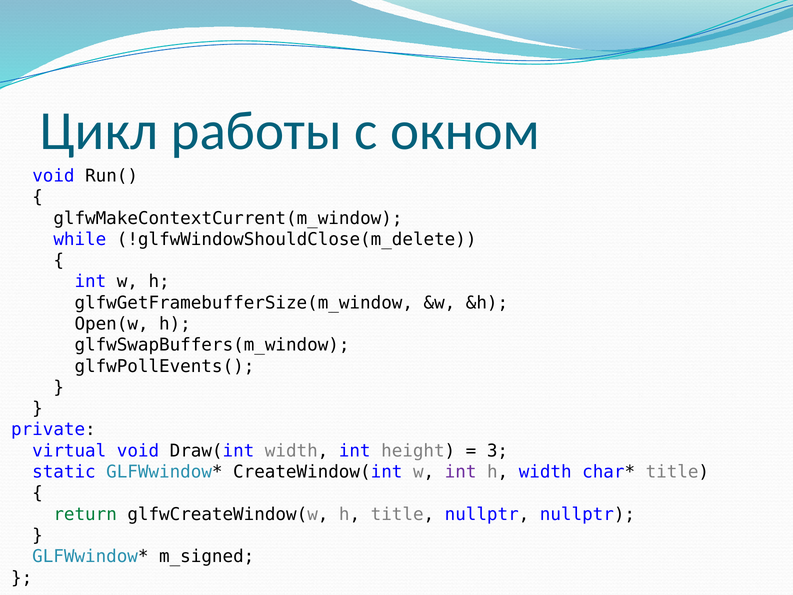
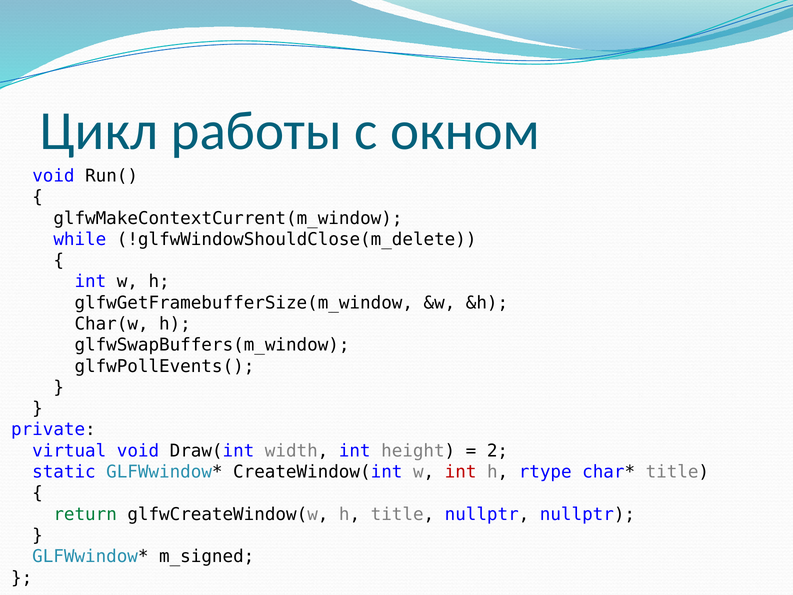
Open(w: Open(w -> Char(w
3: 3 -> 2
int at (461, 472) colour: purple -> red
h width: width -> rtype
